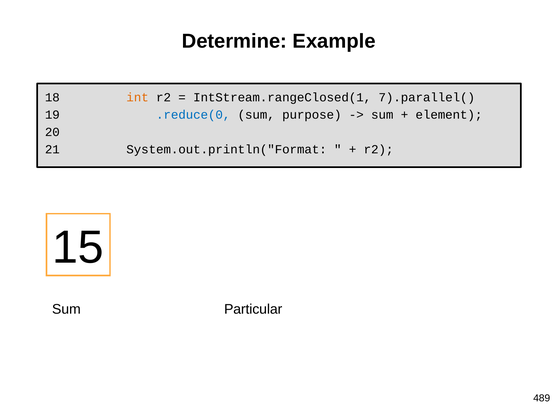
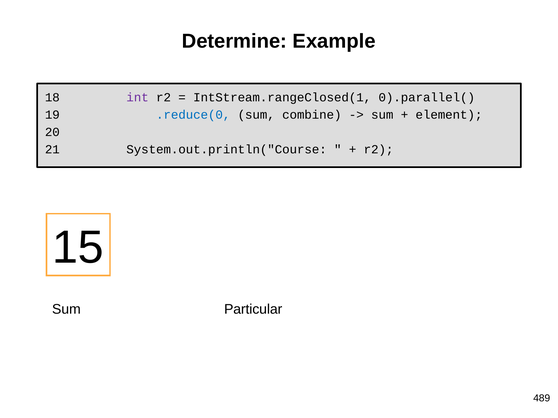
int colour: orange -> purple
7).parallel(: 7).parallel( -> 0).parallel(
purpose: purpose -> combine
System.out.println("Format: System.out.println("Format -> System.out.println("Course
